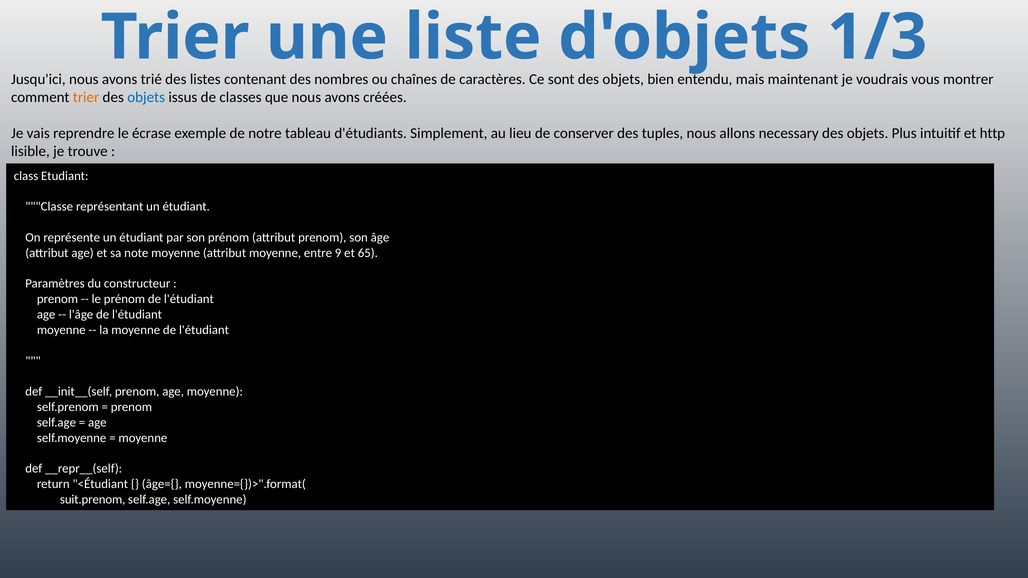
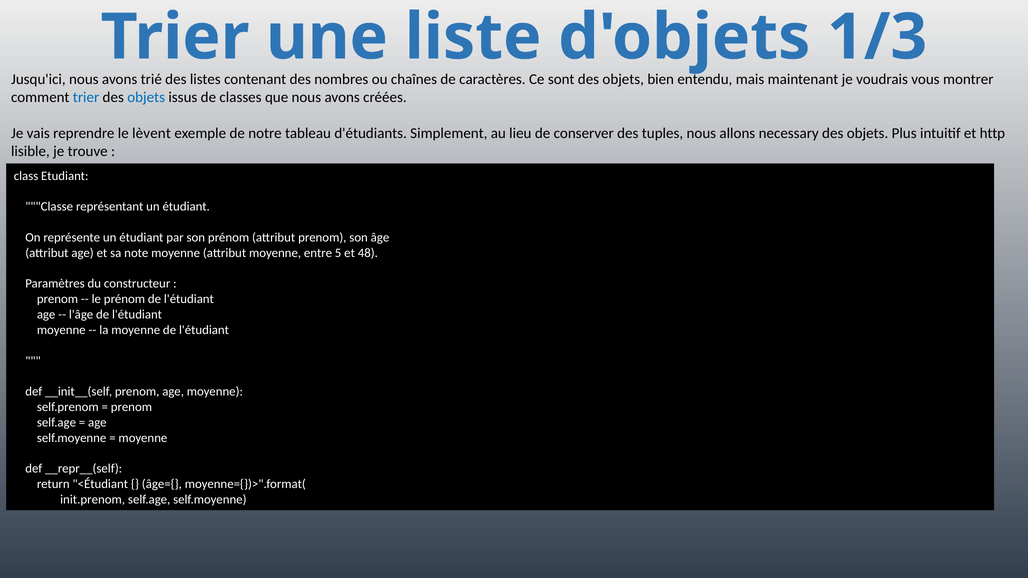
trier at (86, 97) colour: orange -> blue
écrase: écrase -> lèvent
9: 9 -> 5
65: 65 -> 48
suit.prenom: suit.prenom -> init.prenom
